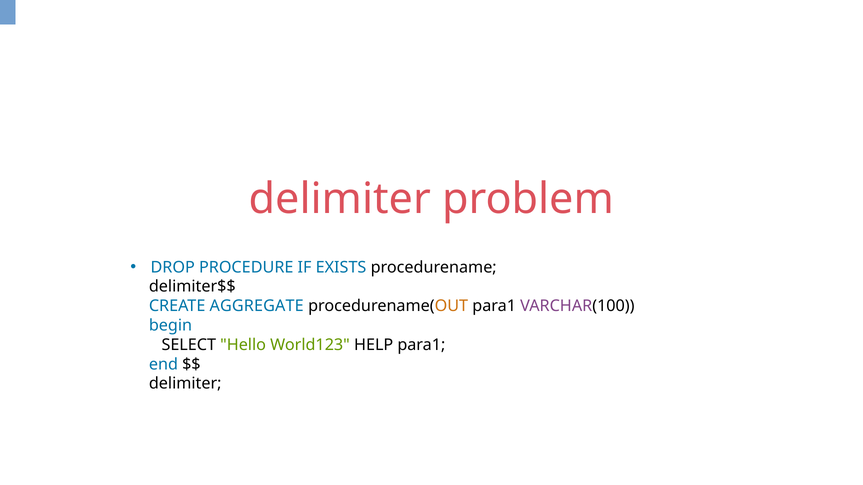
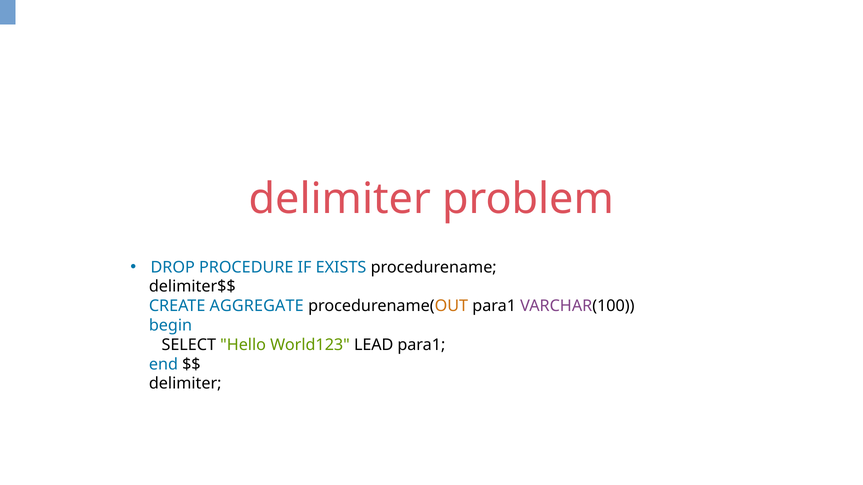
HELP: HELP -> LEAD
